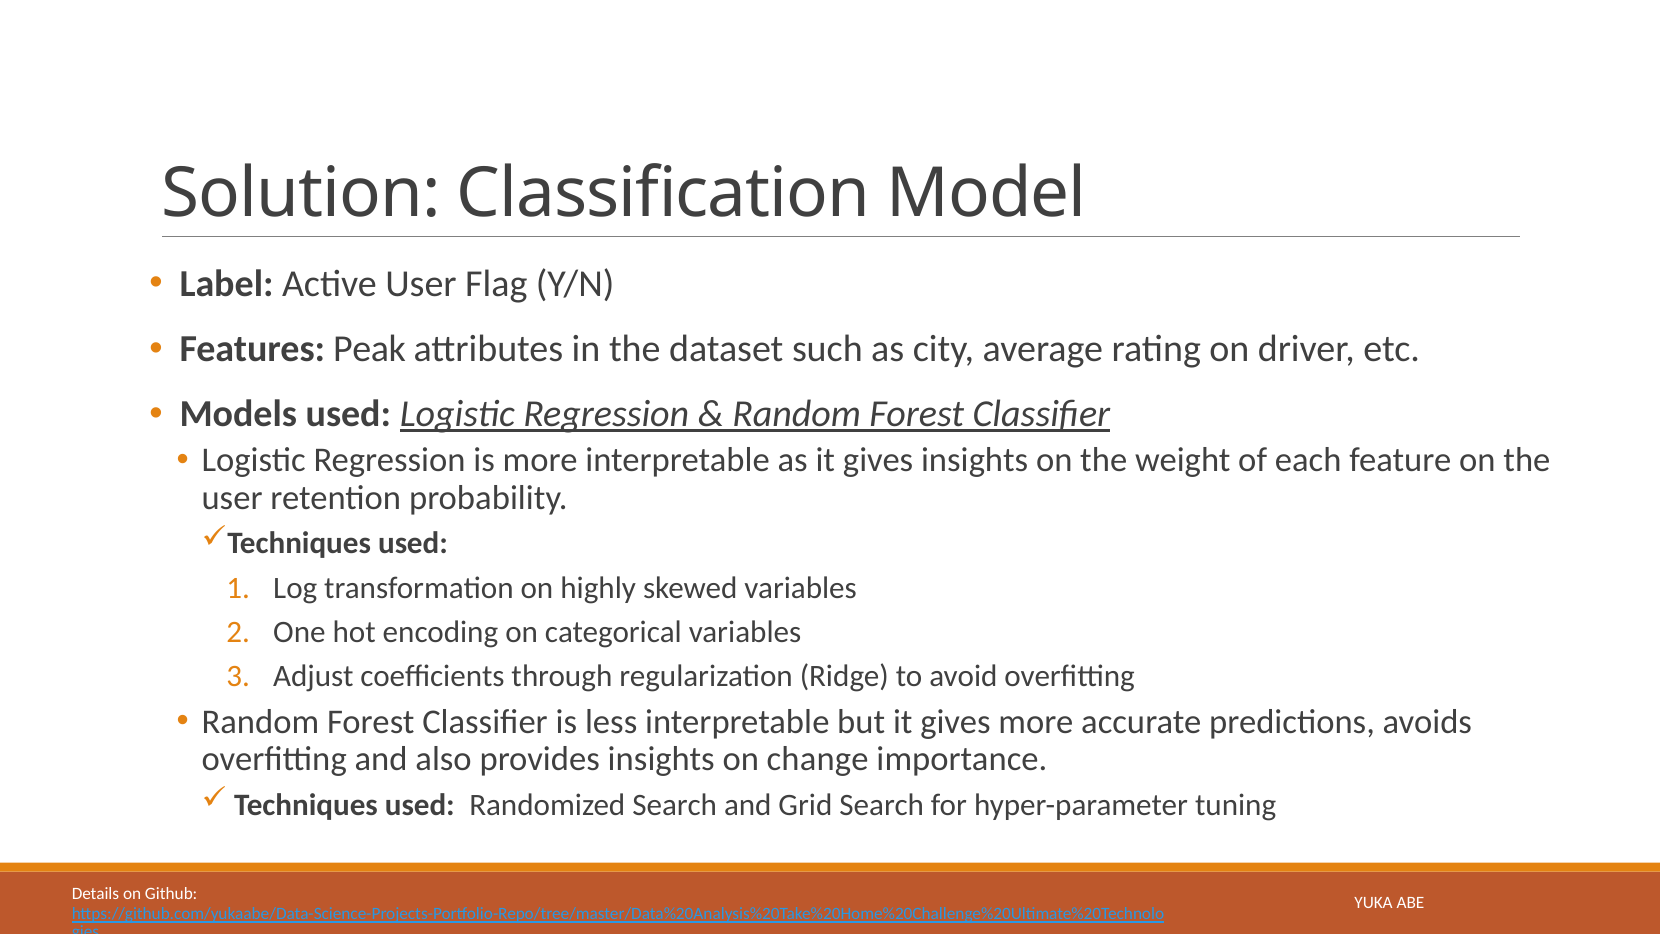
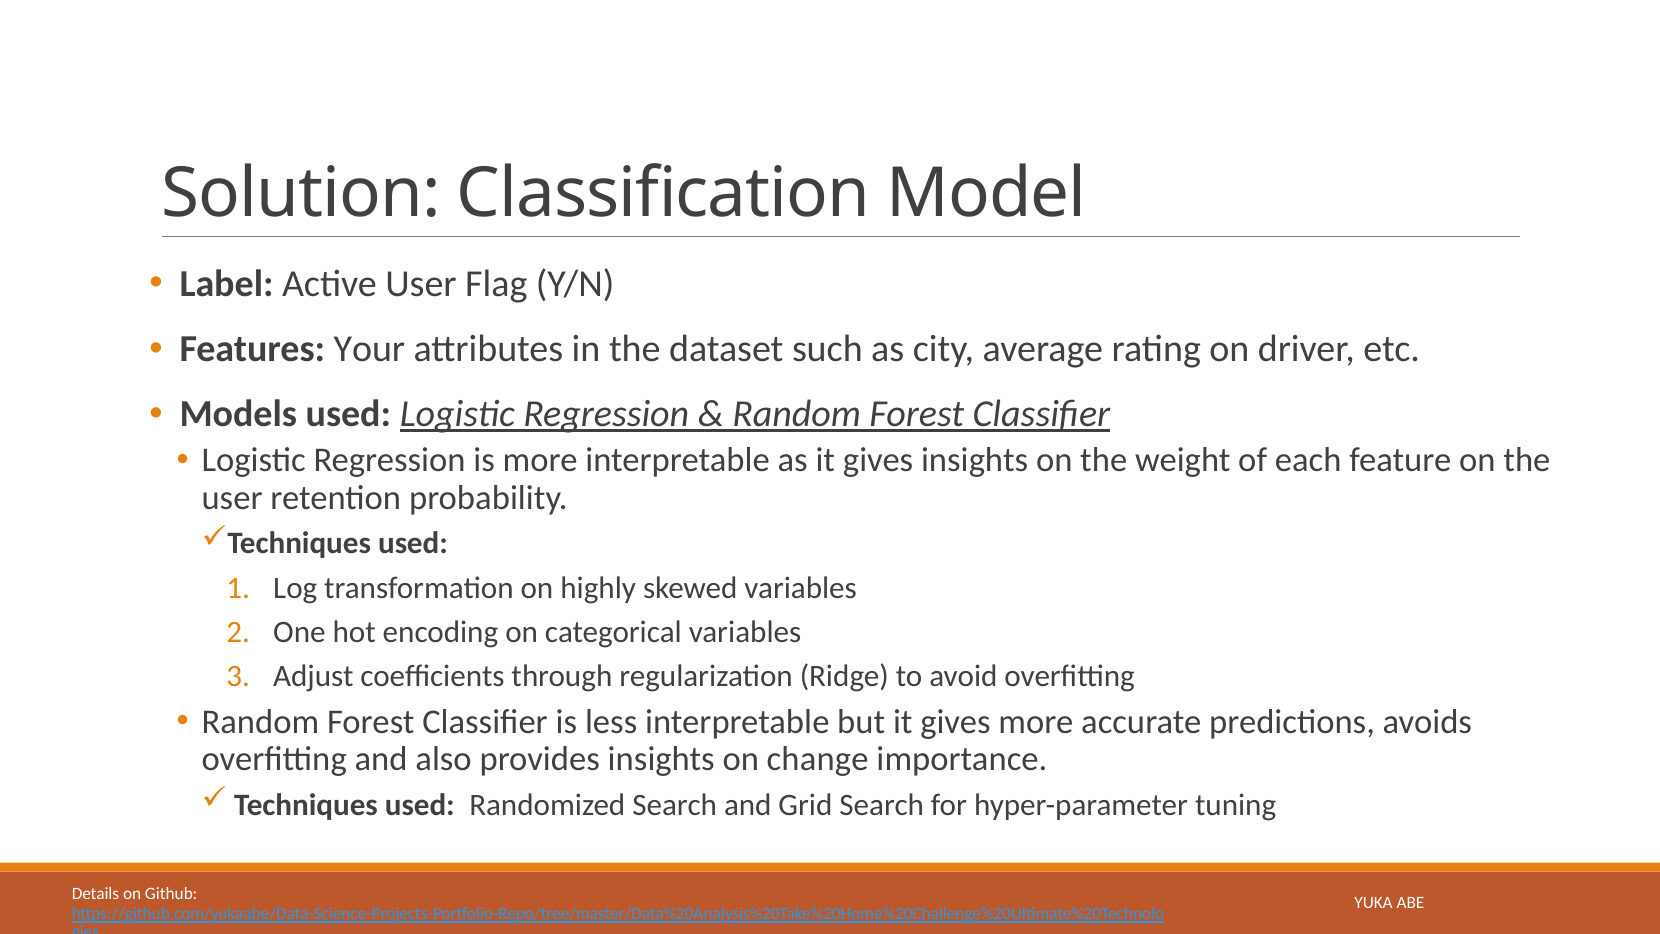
Peak: Peak -> Your
